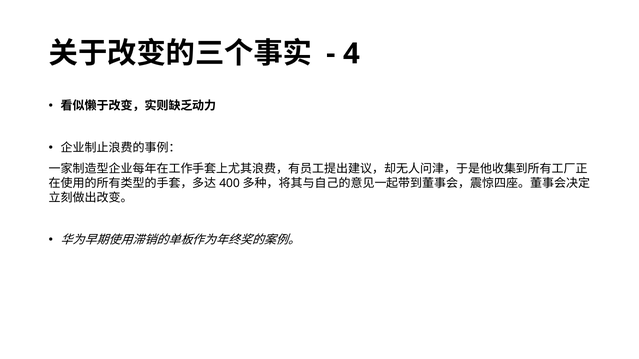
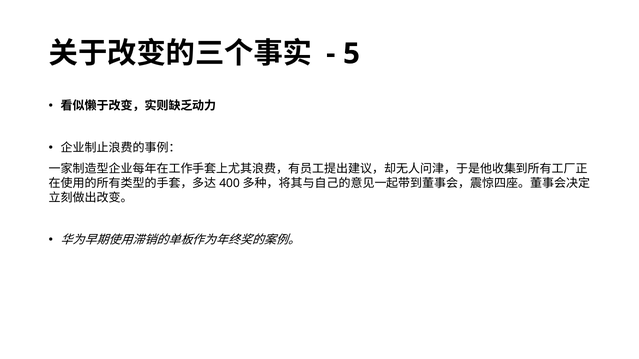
4: 4 -> 5
